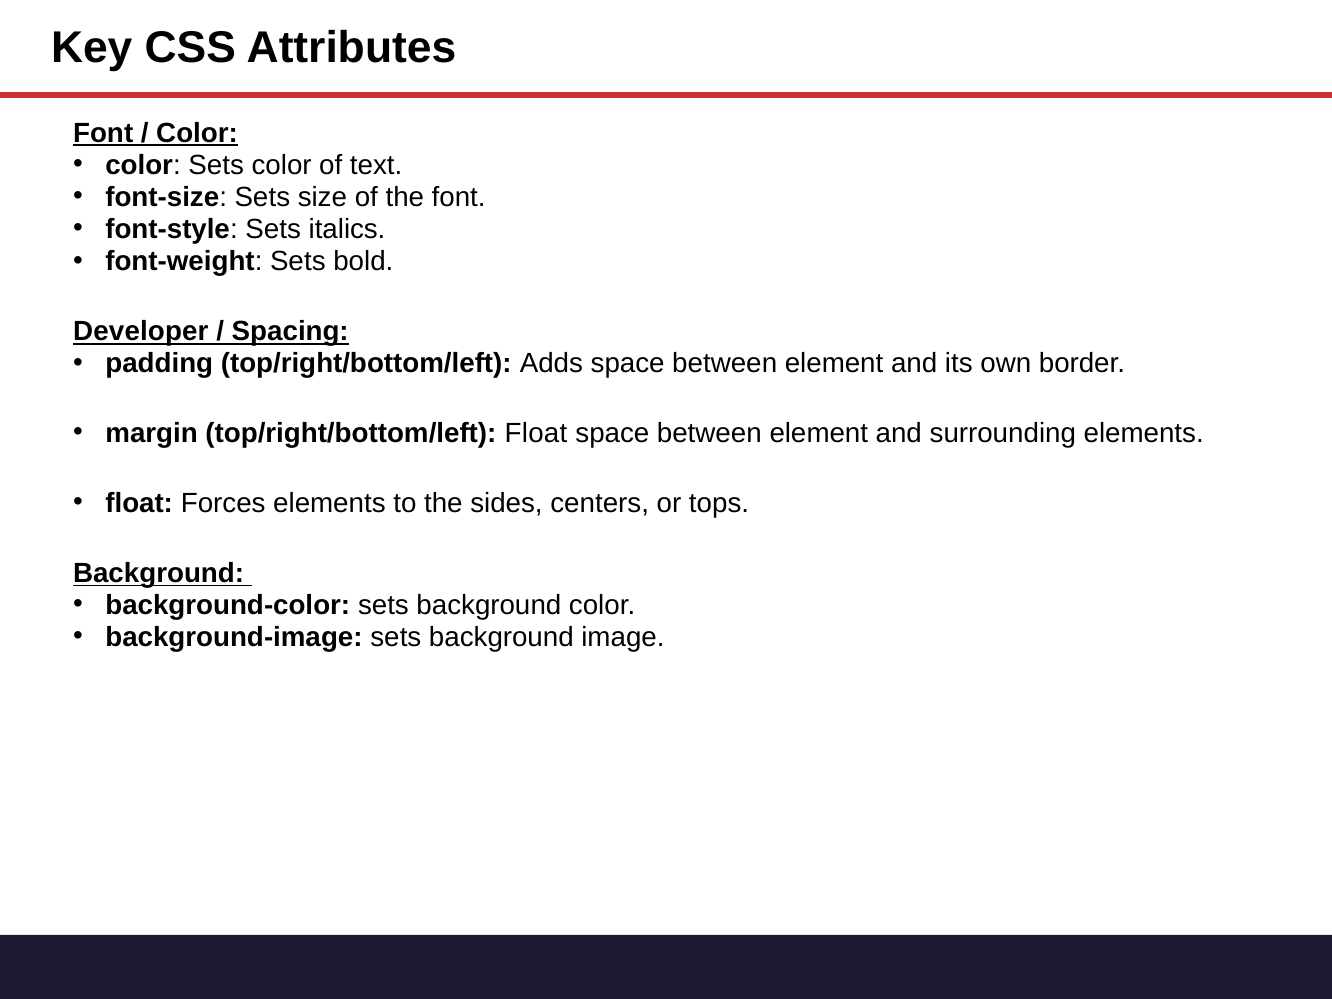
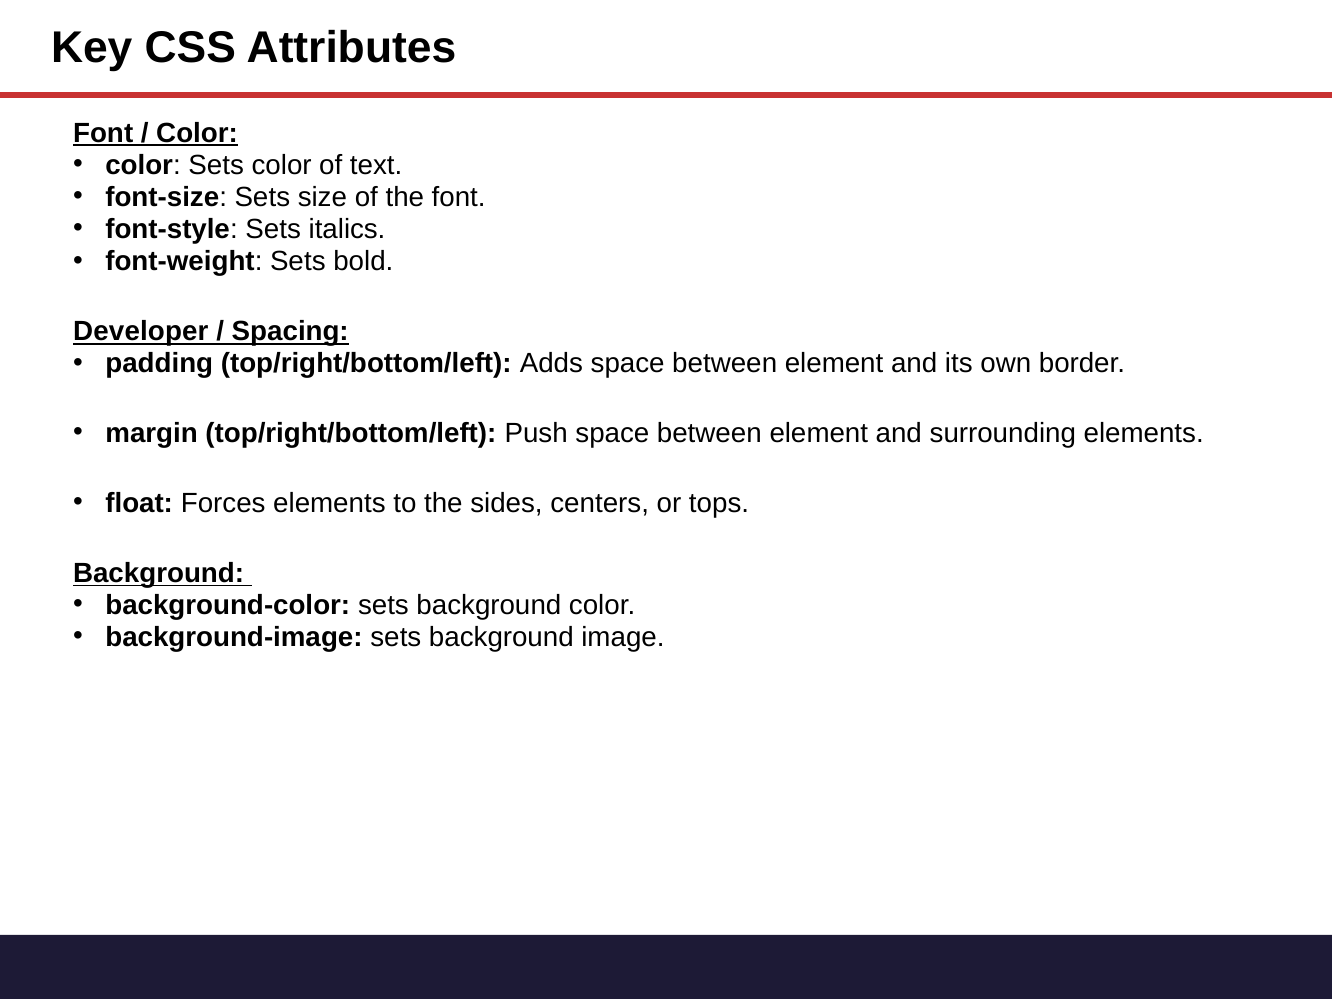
top/right/bottom/left Float: Float -> Push
